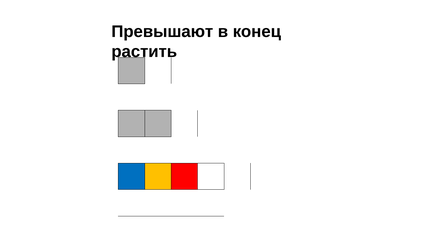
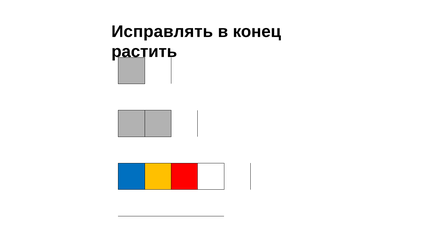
Превышают: Превышают -> Исправлять
